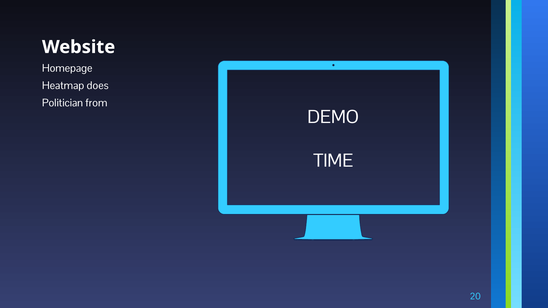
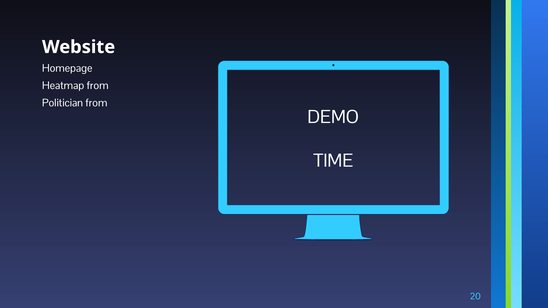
Heatmap does: does -> from
